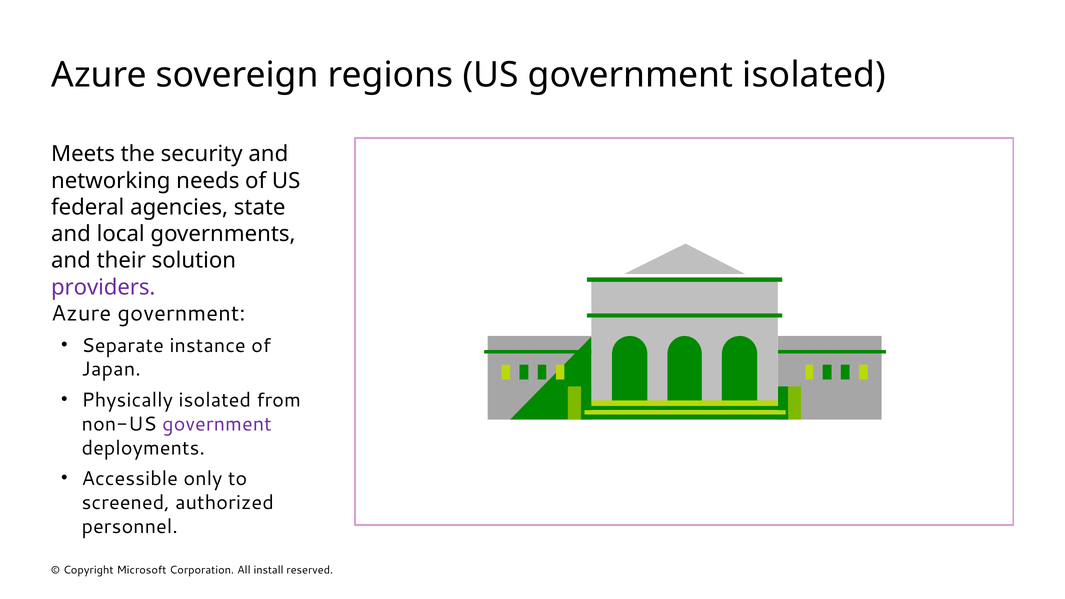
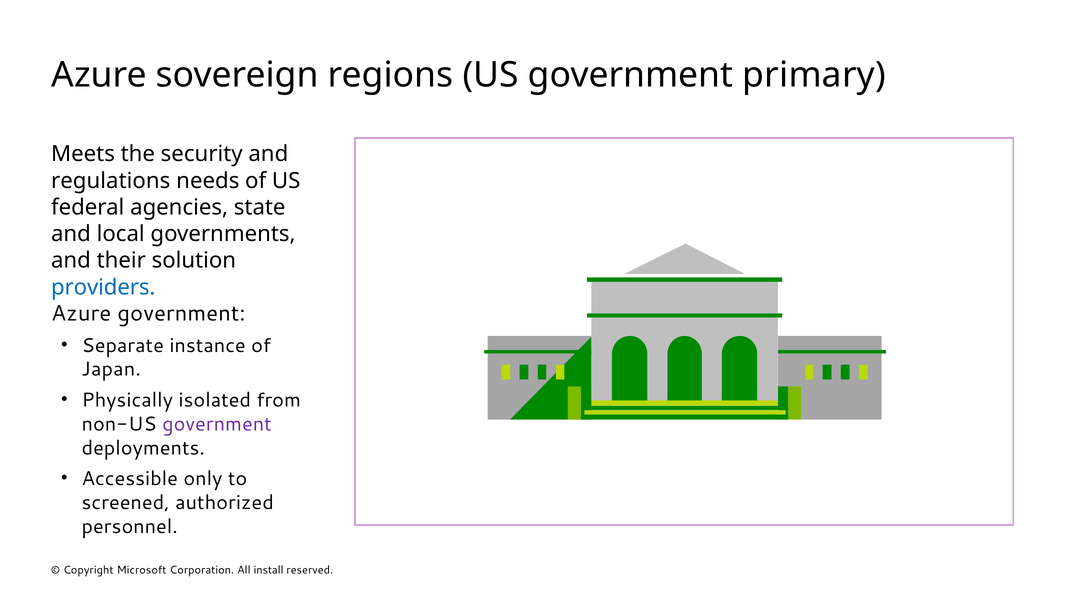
government isolated: isolated -> primary
networking: networking -> regulations
providers colour: purple -> blue
